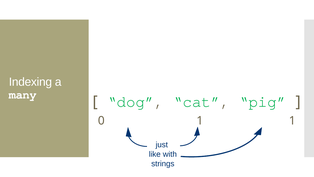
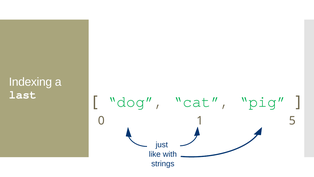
many: many -> last
1 at (292, 120): 1 -> 5
